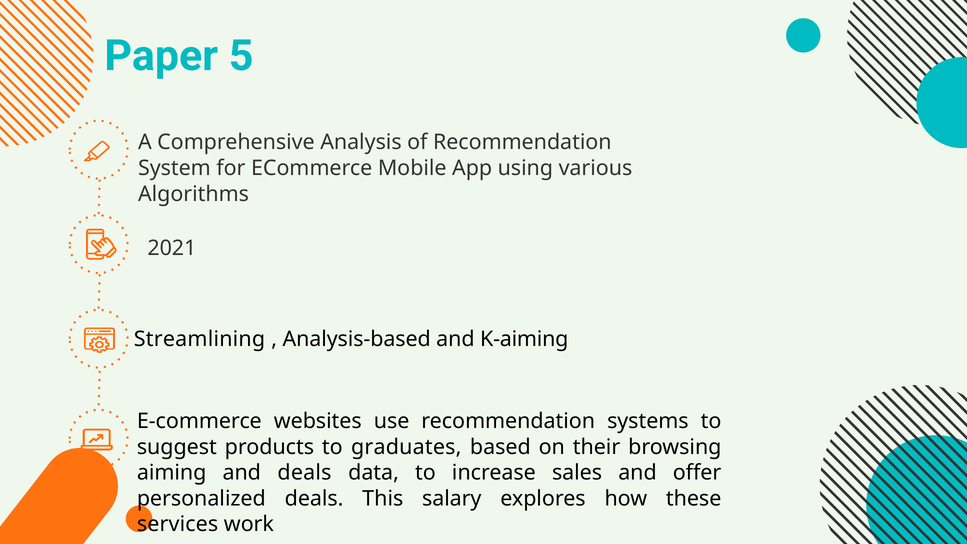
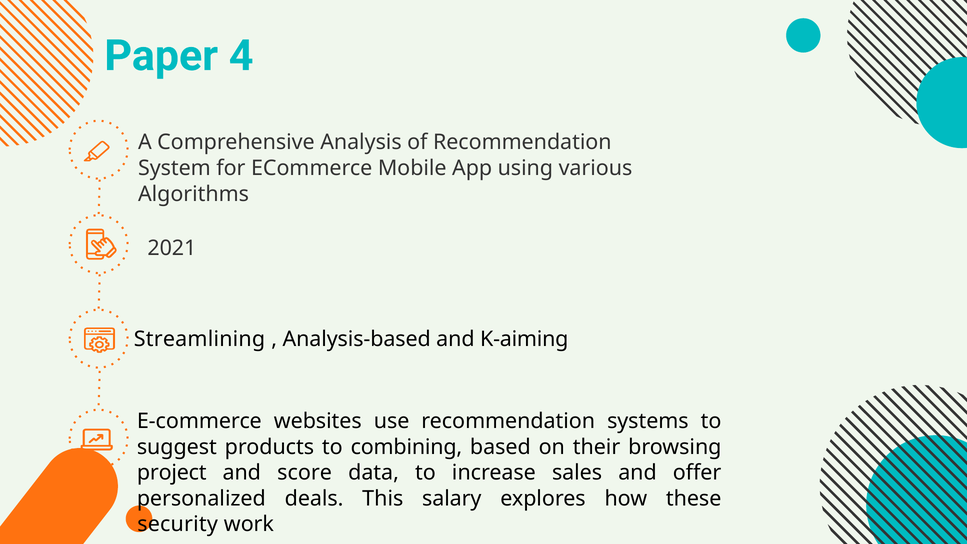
5: 5 -> 4
graduates: graduates -> combining
aiming: aiming -> project
and deals: deals -> score
services: services -> security
